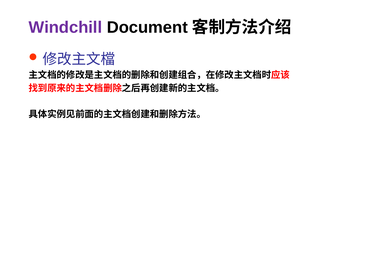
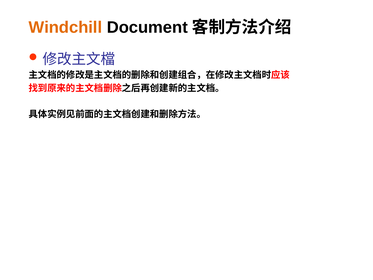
Windchill colour: purple -> orange
